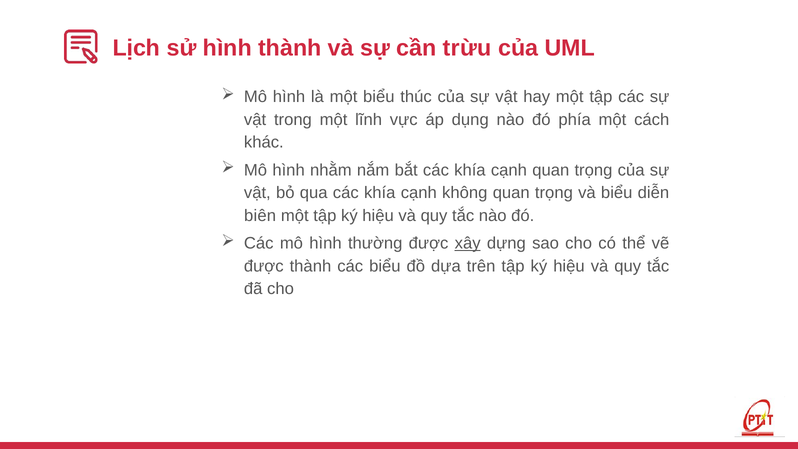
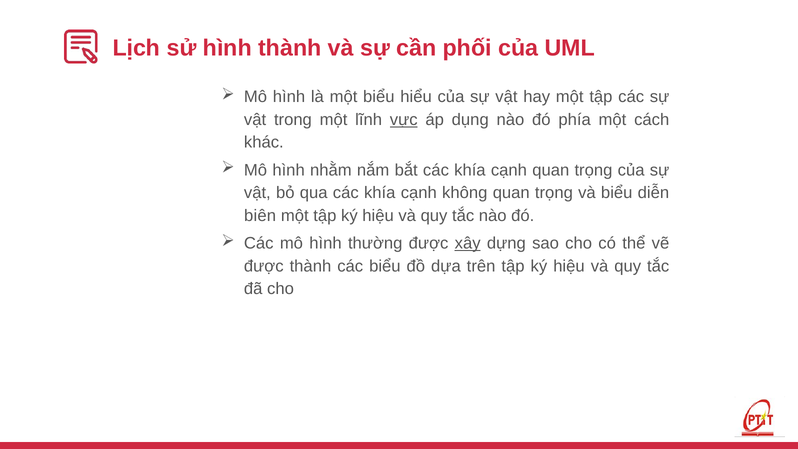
trừu: trừu -> phối
thúc: thúc -> hiểu
vực underline: none -> present
